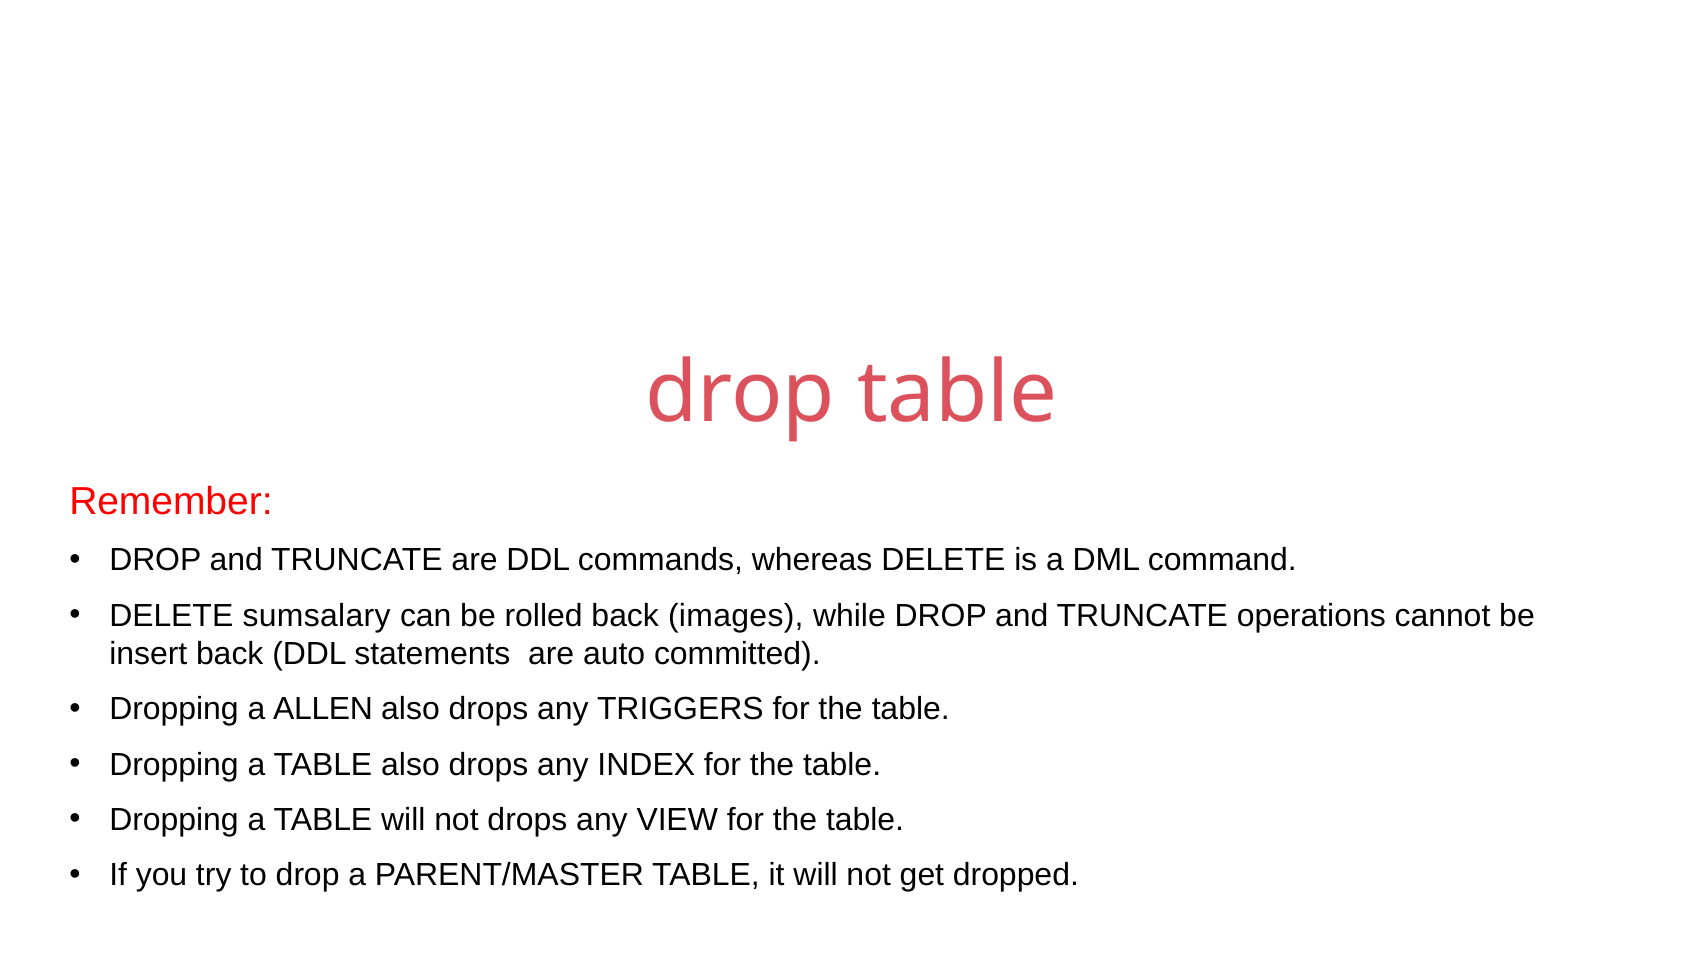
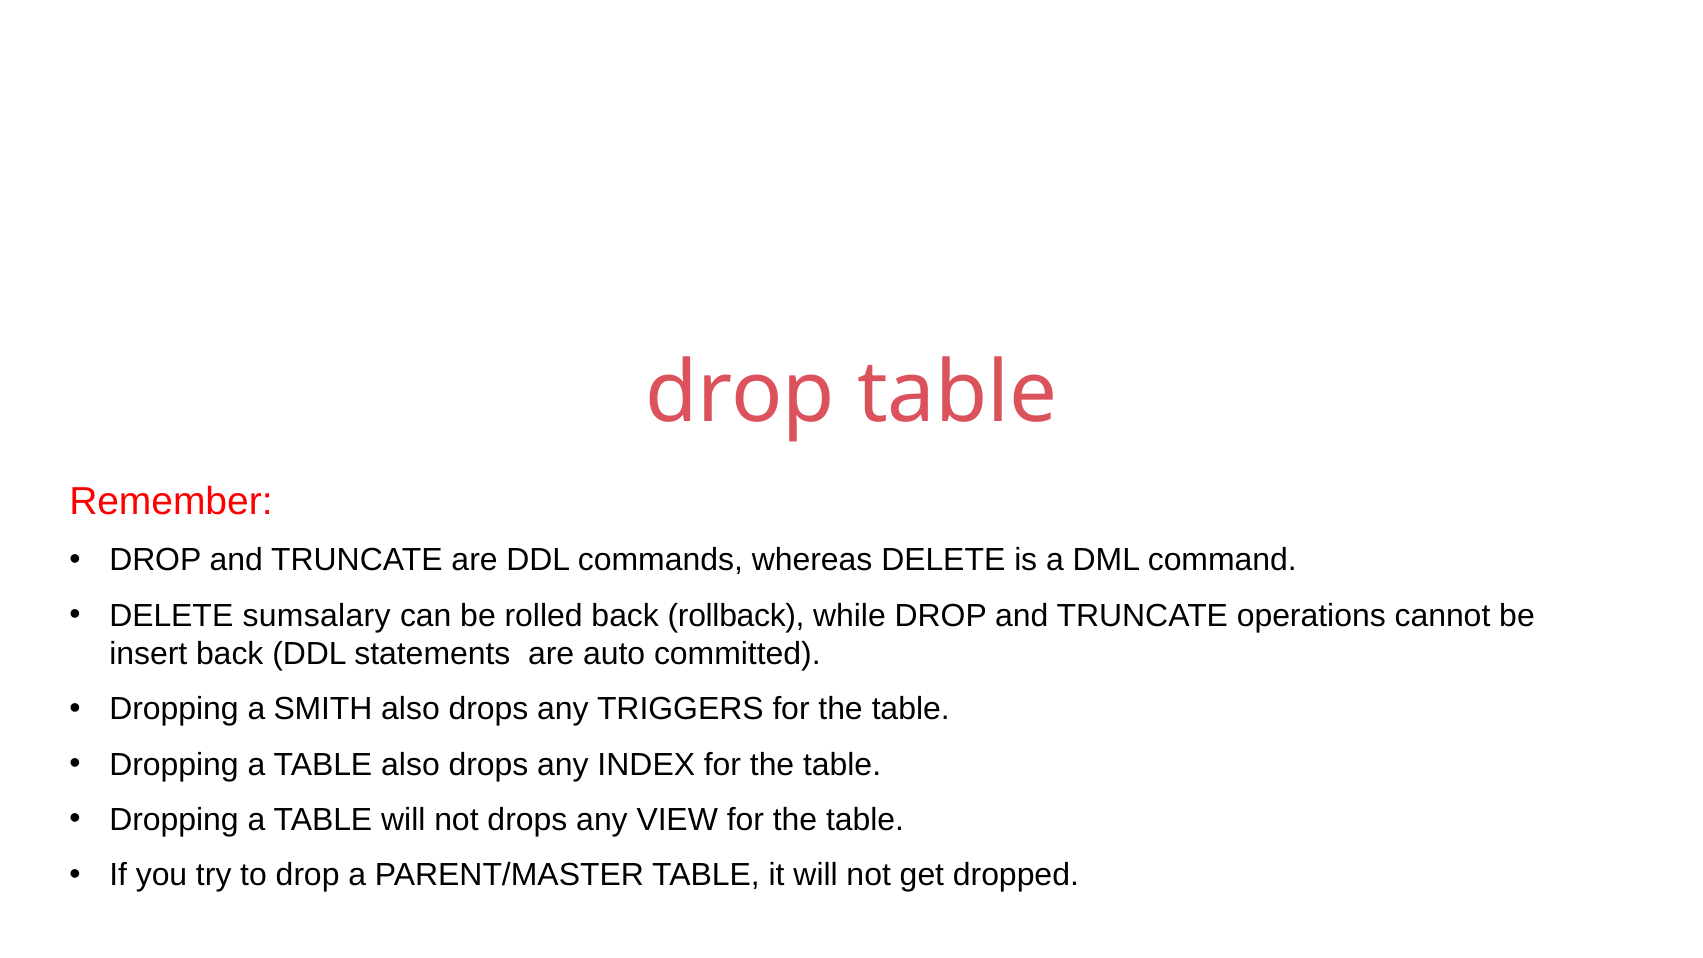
images: images -> rollback
ALLEN: ALLEN -> SMITH
